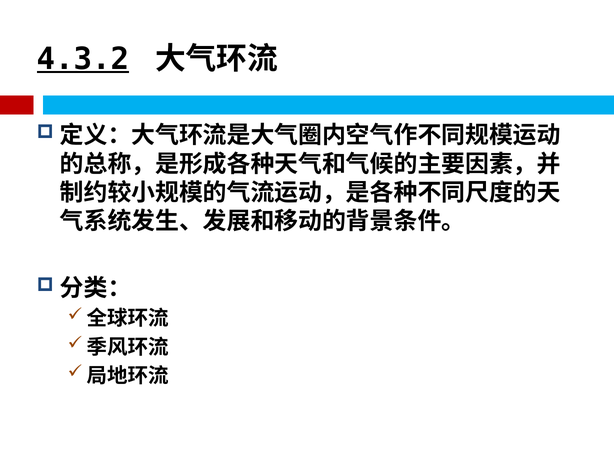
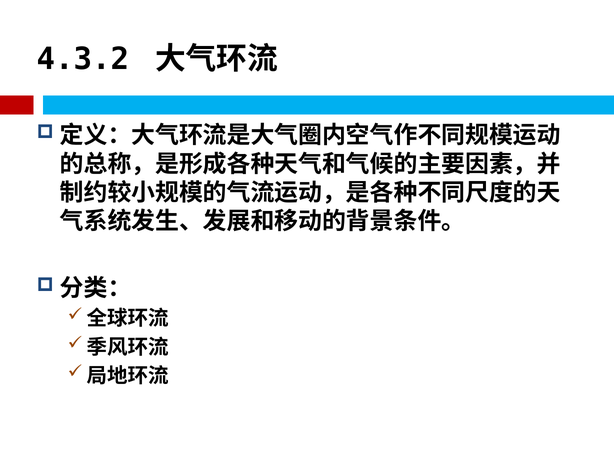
4.3.2 underline: present -> none
